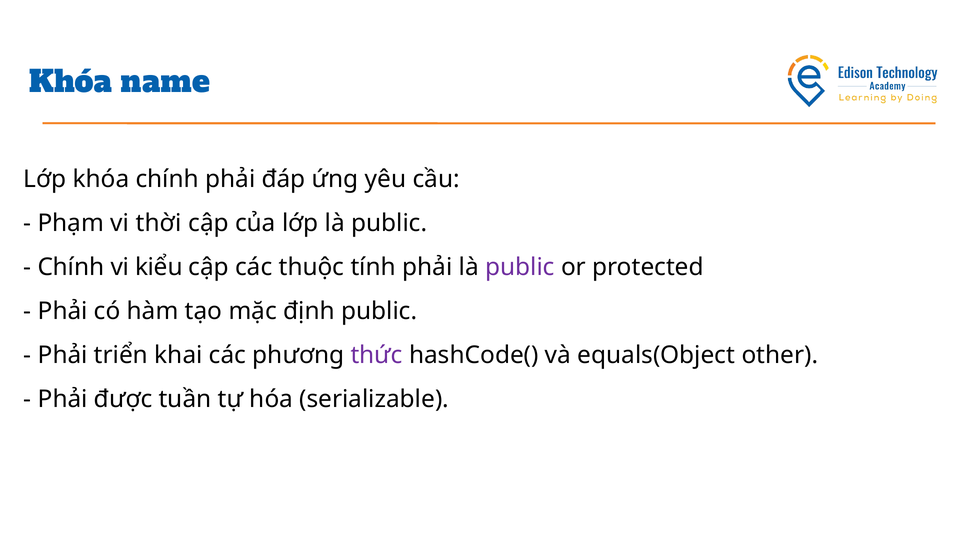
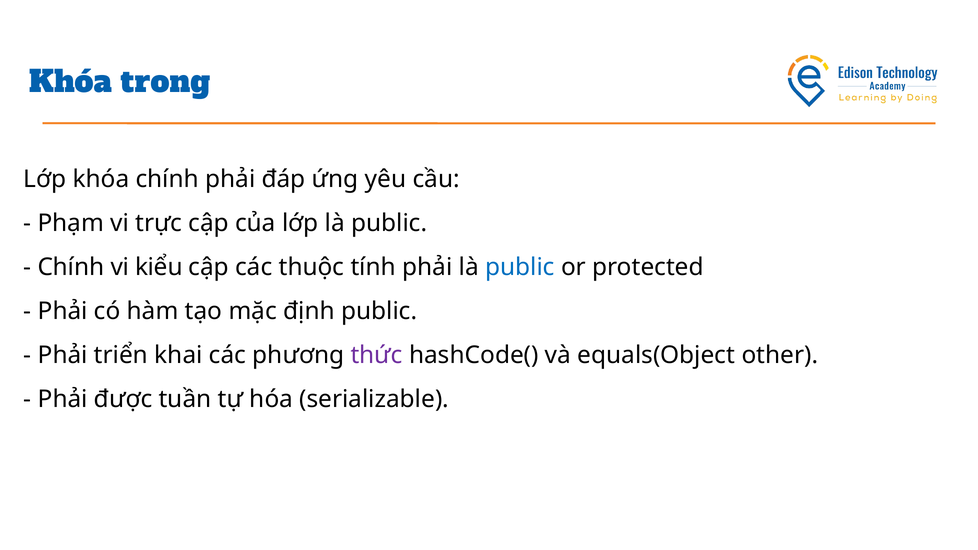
name: name -> trong
thời: thời -> trực
public at (520, 267) colour: purple -> blue
